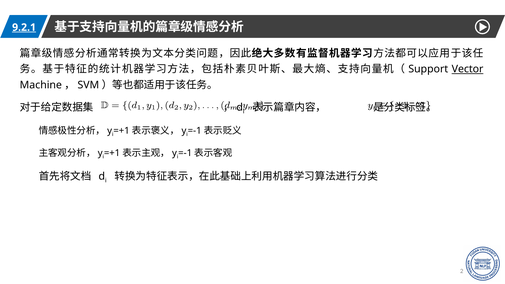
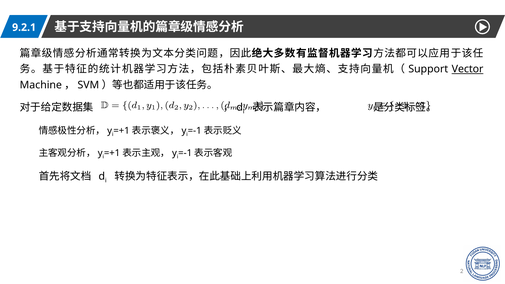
9.2.1 underline: present -> none
